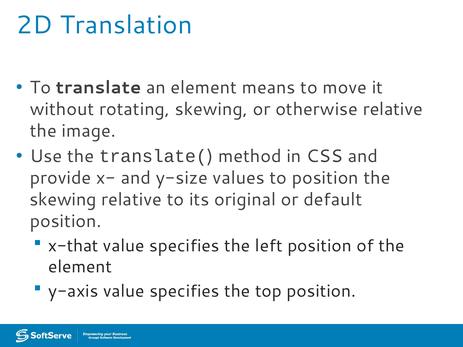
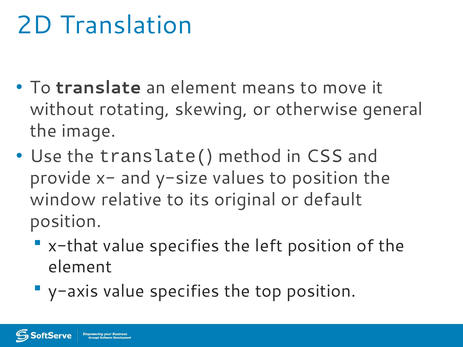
otherwise relative: relative -> general
skewing at (63, 200): skewing -> window
